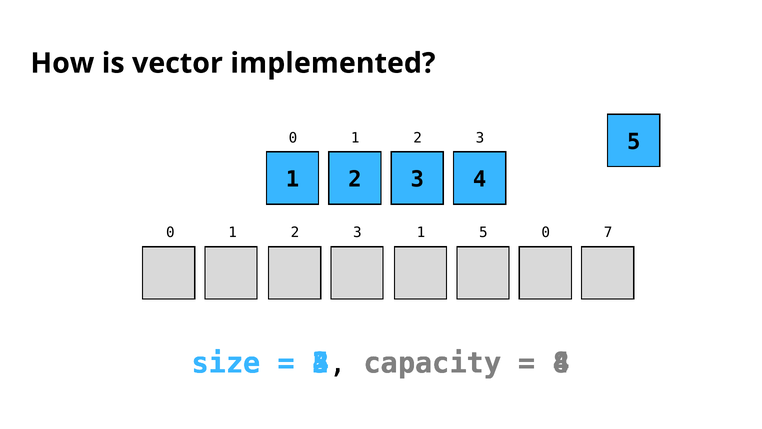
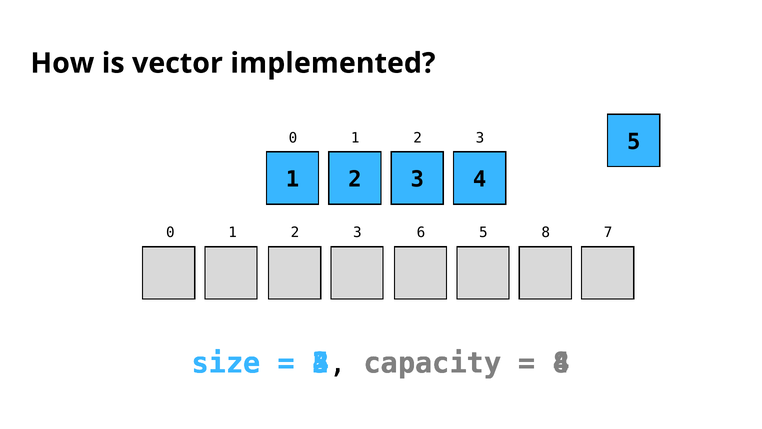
3 1: 1 -> 6
5 0: 0 -> 8
